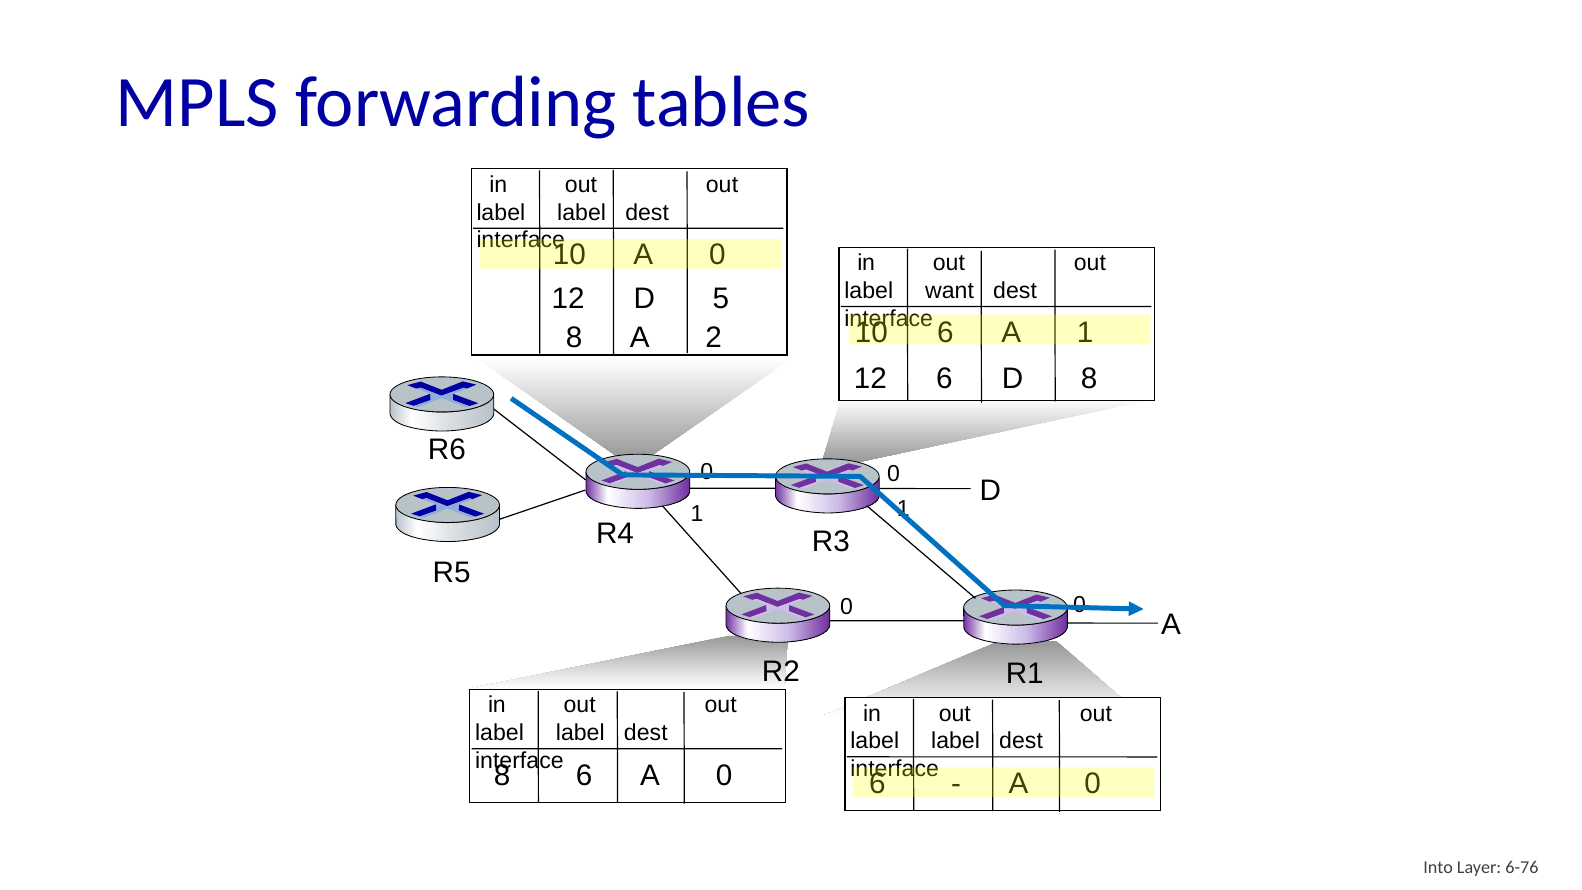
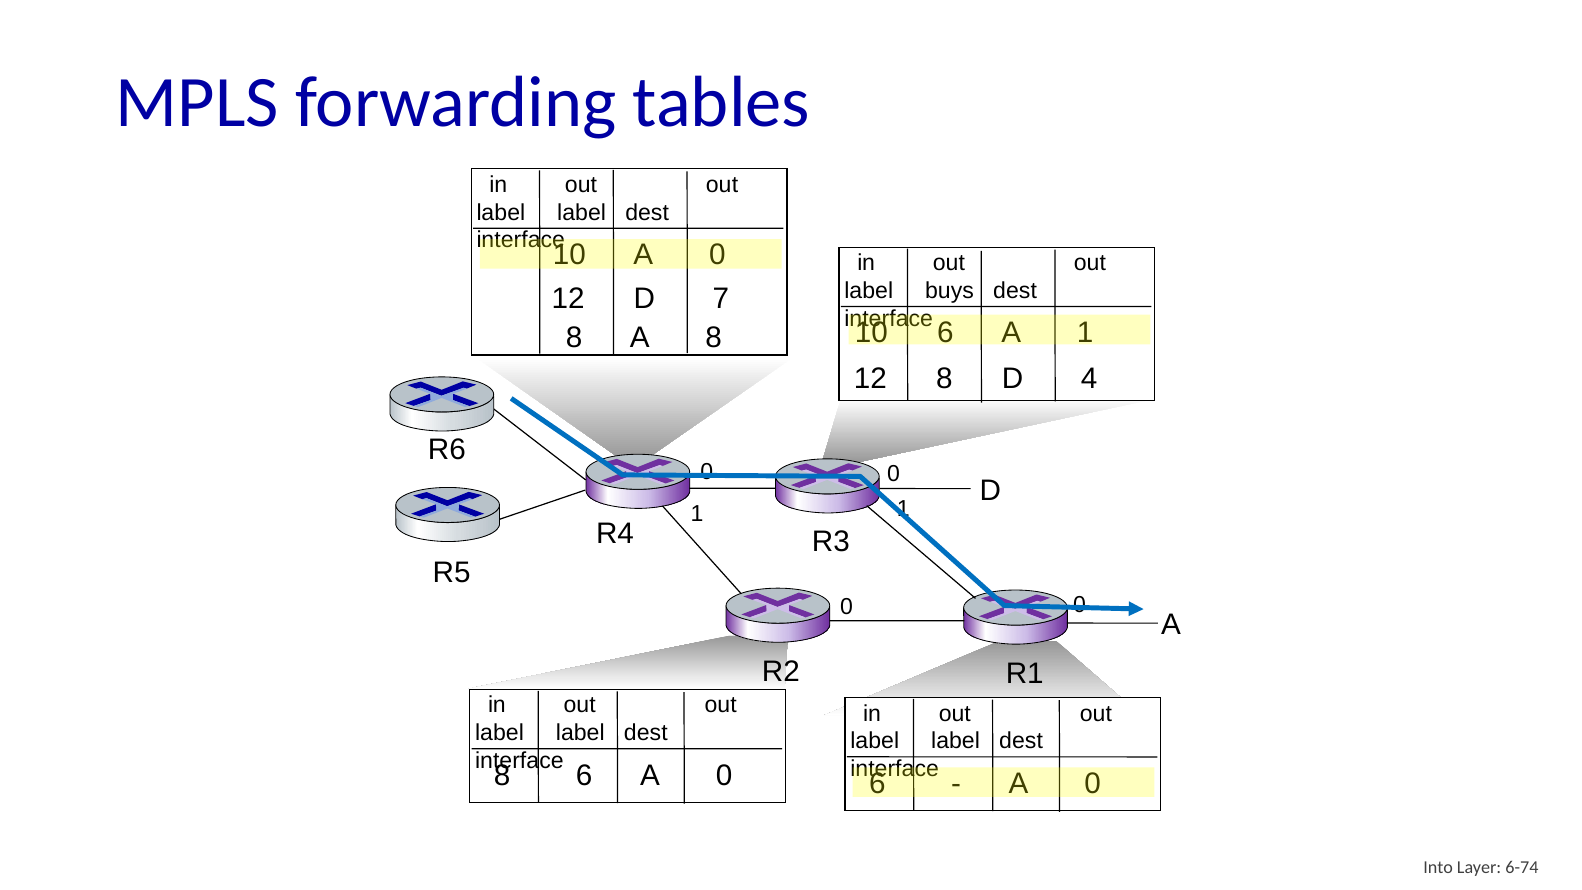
want: want -> buys
5: 5 -> 7
A 2: 2 -> 8
12 6: 6 -> 8
D 8: 8 -> 4
6-76: 6-76 -> 6-74
